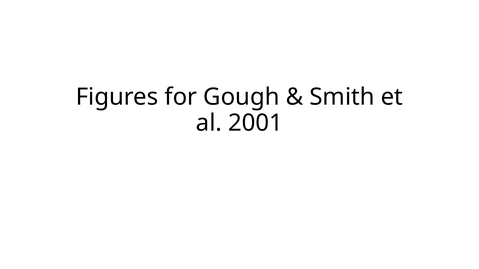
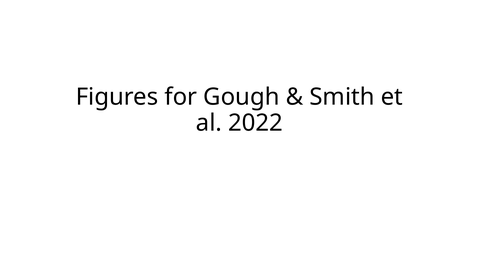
2001: 2001 -> 2022
